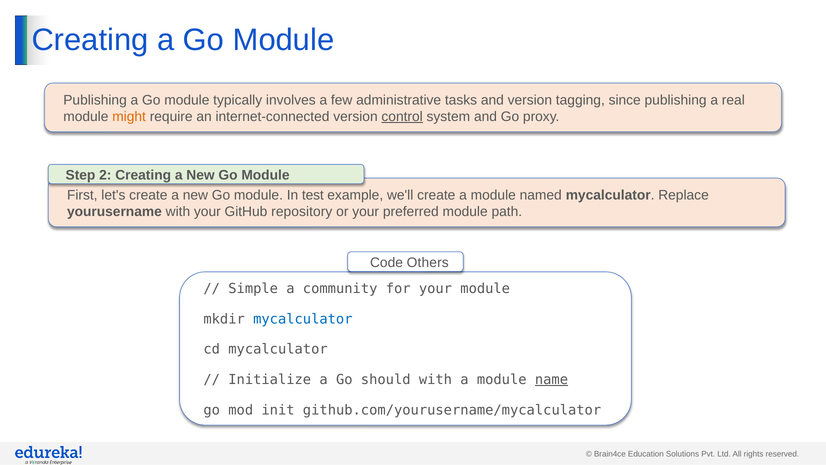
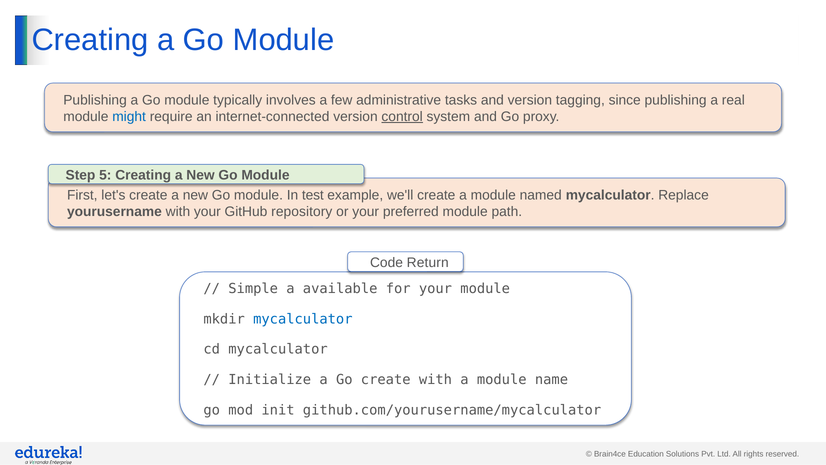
might colour: orange -> blue
2: 2 -> 5
Others: Others -> Return
community: community -> available
Go should: should -> create
name underline: present -> none
